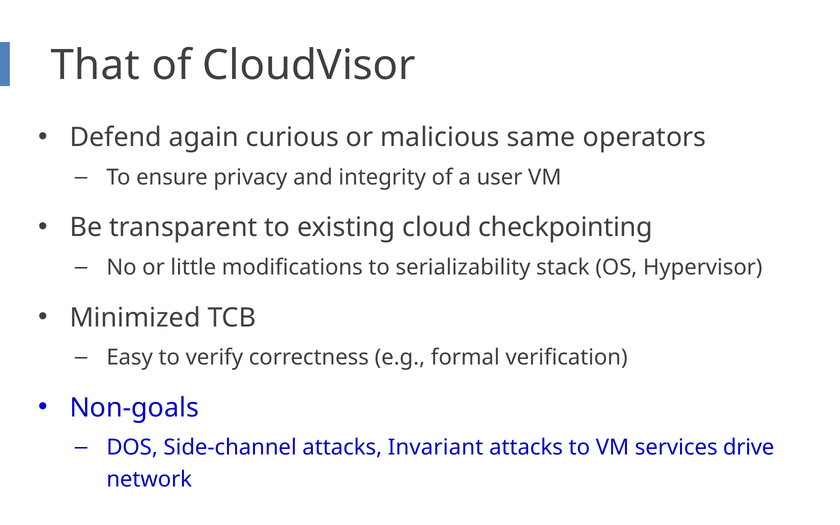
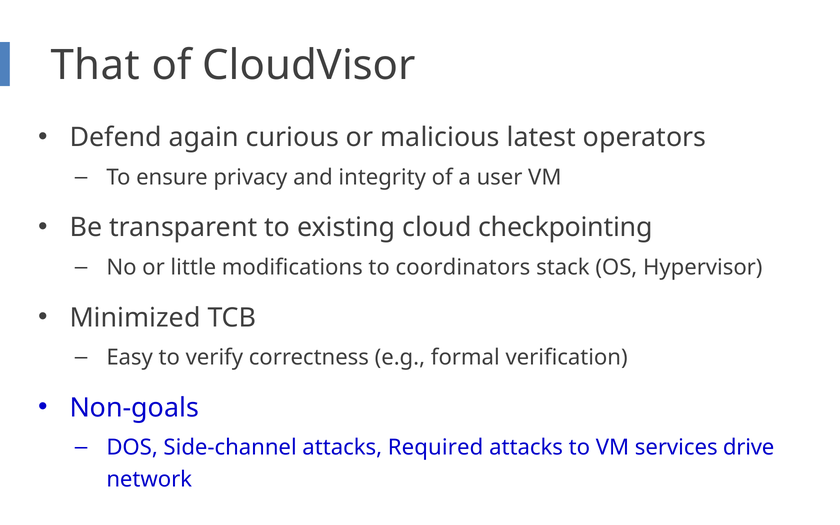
same: same -> latest
serializability: serializability -> coordinators
Invariant: Invariant -> Required
